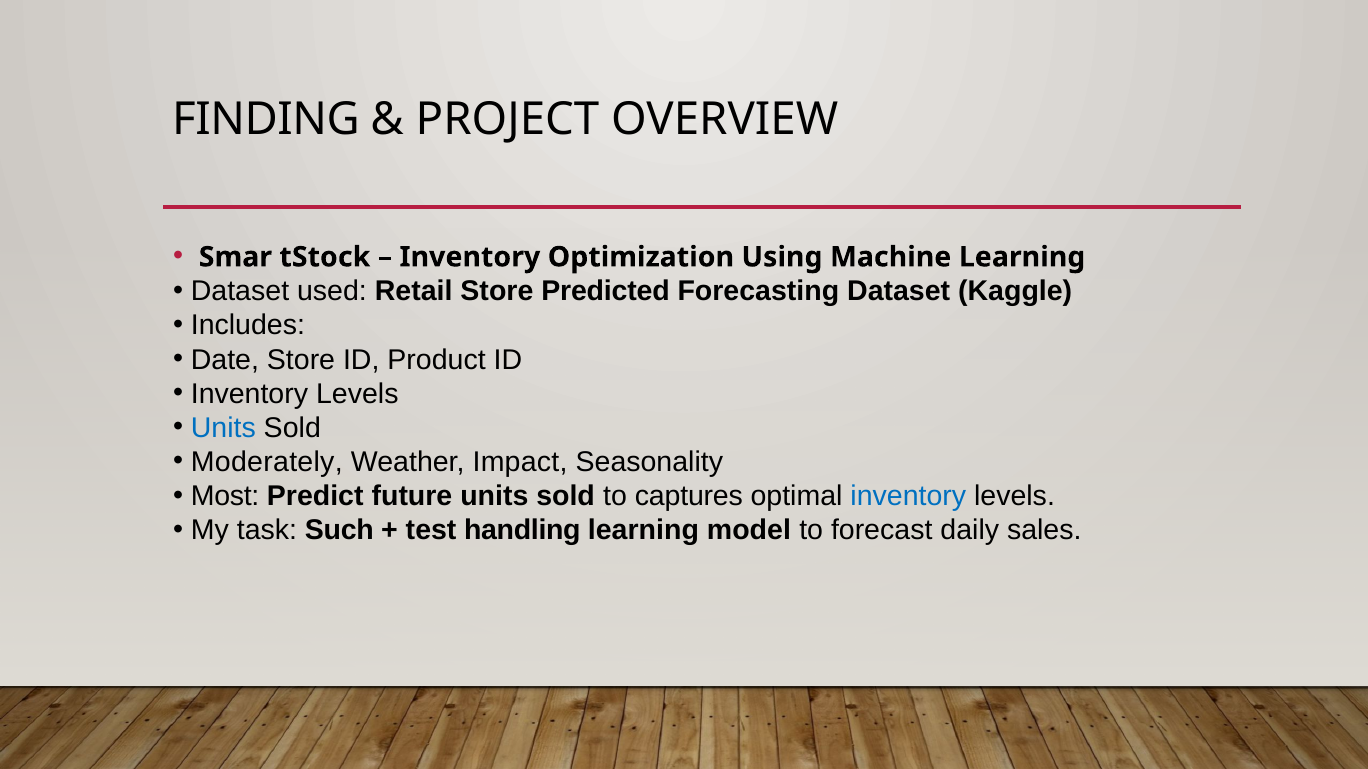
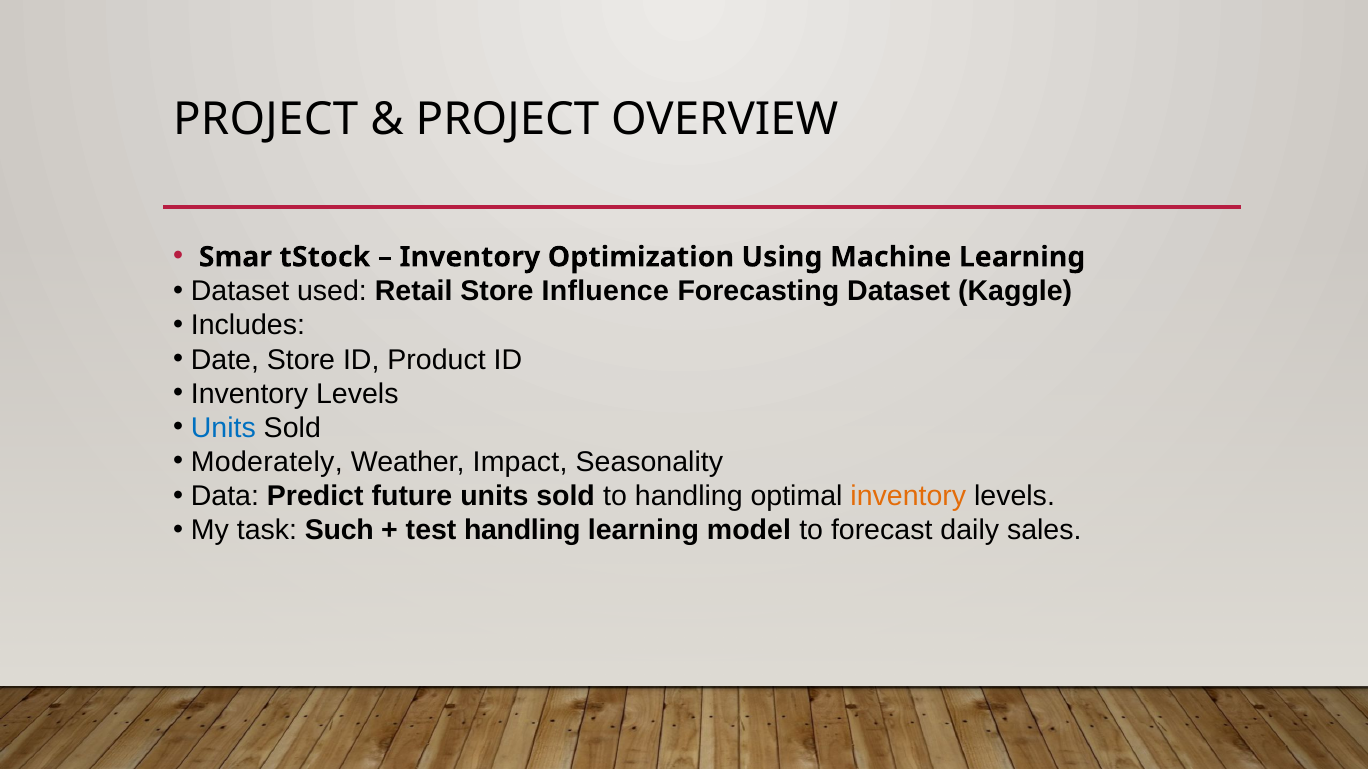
FINDING at (266, 120): FINDING -> PROJECT
Predicted: Predicted -> Influence
Most: Most -> Data
to captures: captures -> handling
inventory at (908, 497) colour: blue -> orange
